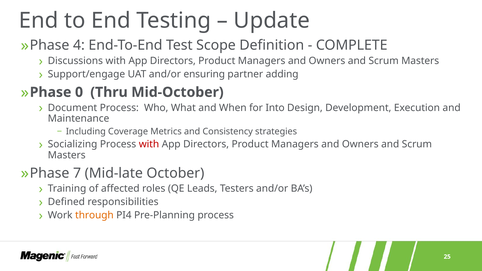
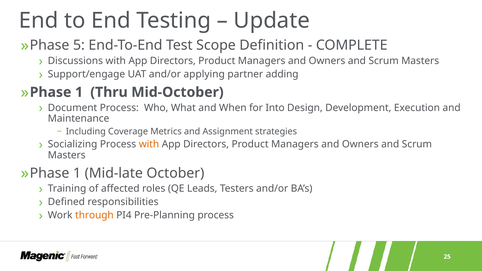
4: 4 -> 5
ensuring: ensuring -> applying
Phase 0: 0 -> 1
Consistency: Consistency -> Assignment
with at (149, 144) colour: red -> orange
7 at (77, 173): 7 -> 1
